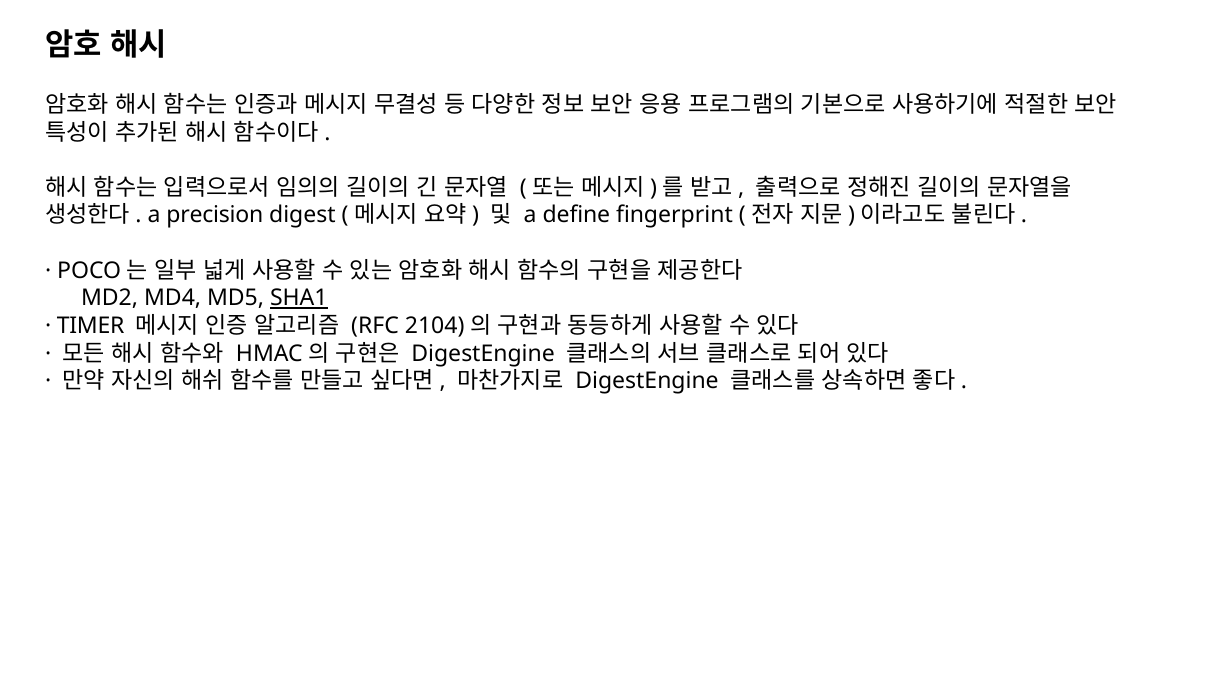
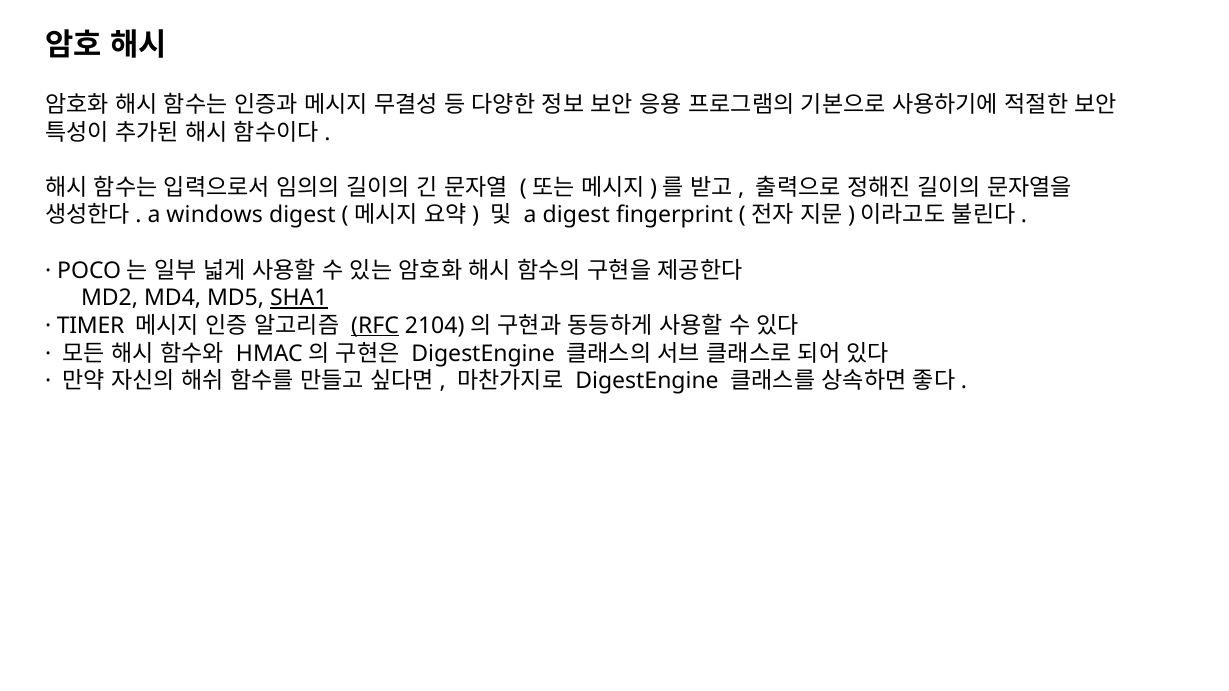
precision: precision -> windows
a define: define -> digest
RFC underline: none -> present
